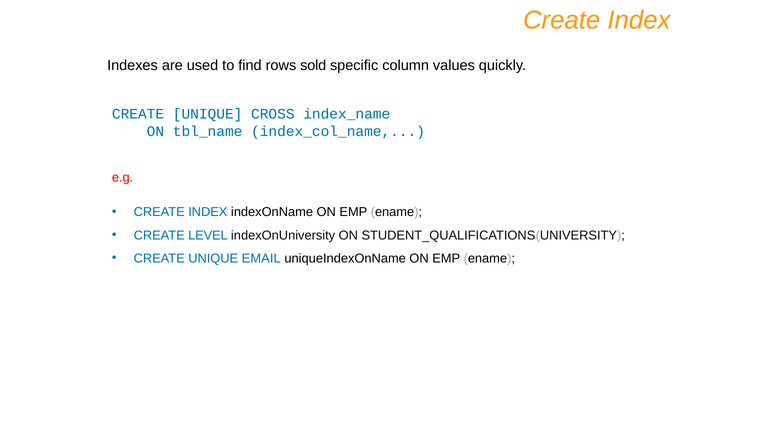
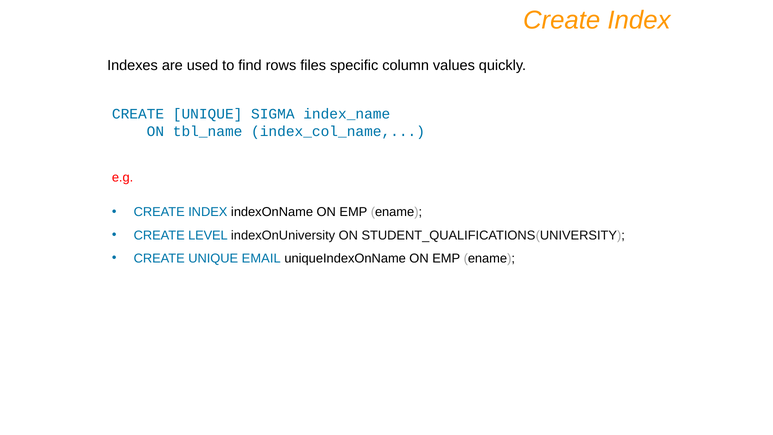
sold: sold -> files
CROSS: CROSS -> SIGMA
